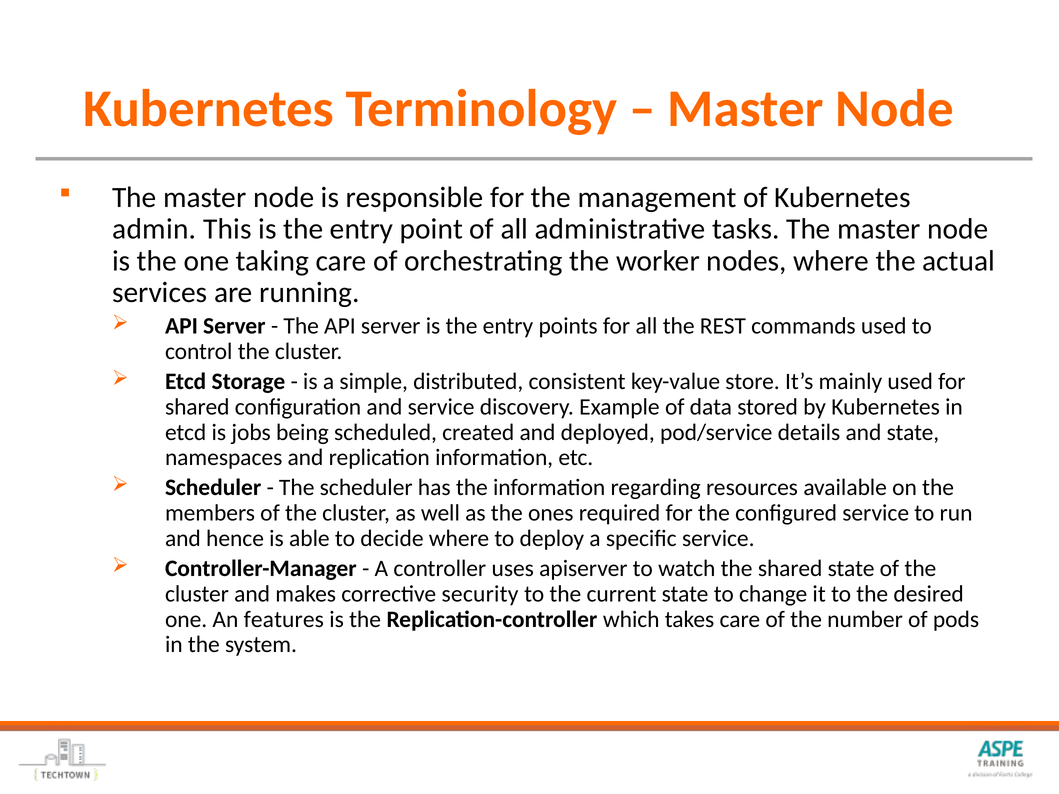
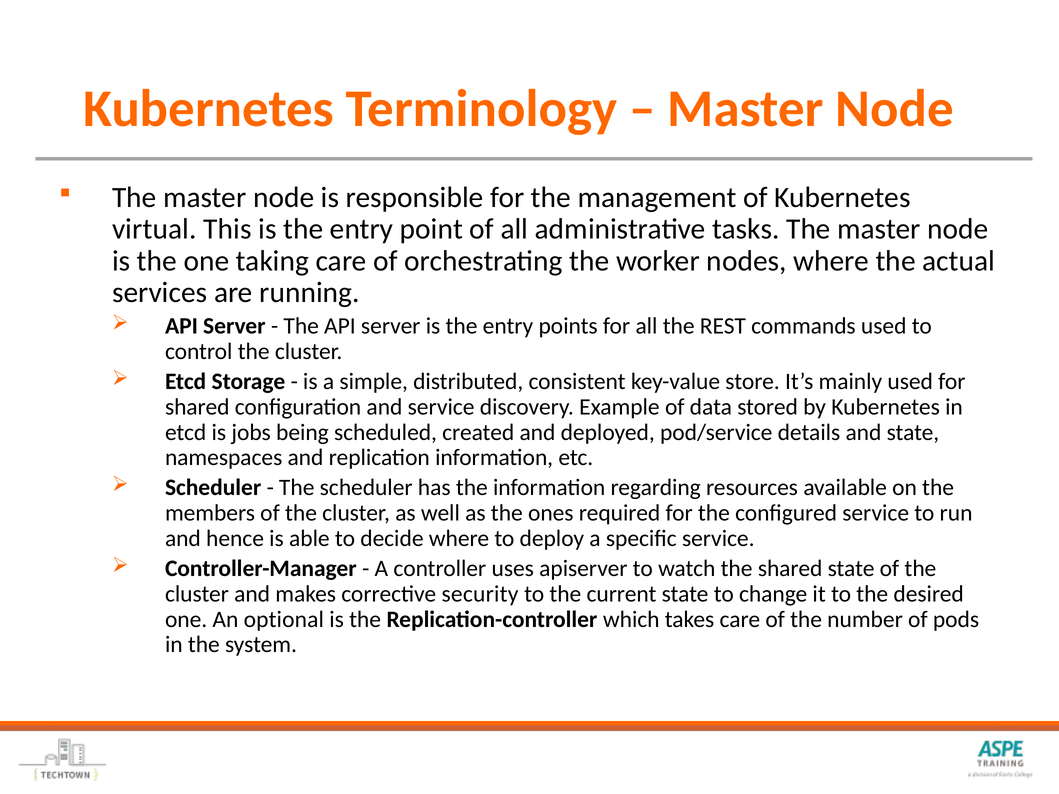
admin: admin -> virtual
features: features -> optional
